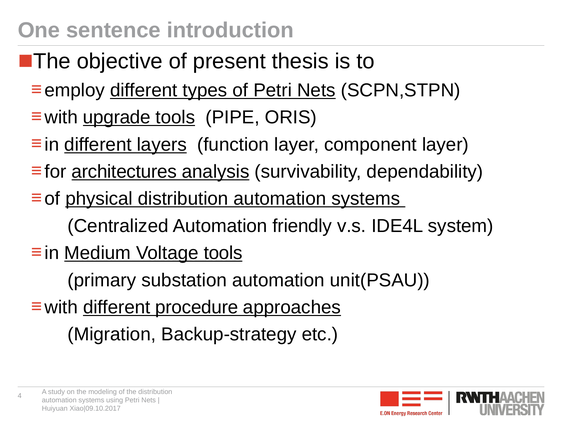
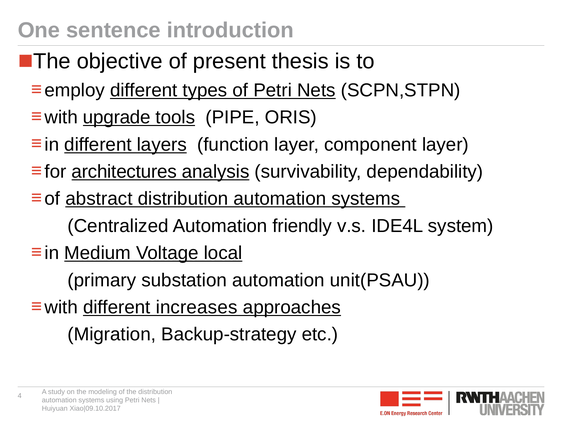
physical: physical -> abstract
Voltage tools: tools -> local
procedure: procedure -> increases
